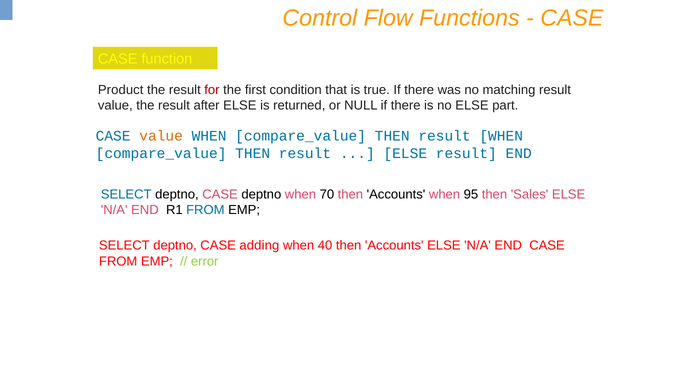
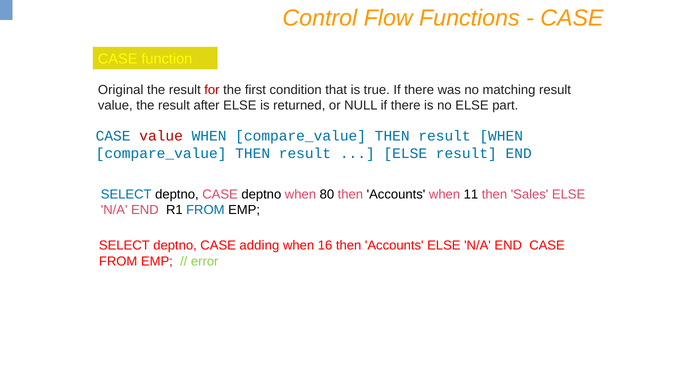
Product: Product -> Original
value at (161, 136) colour: orange -> red
70: 70 -> 80
95: 95 -> 11
40: 40 -> 16
